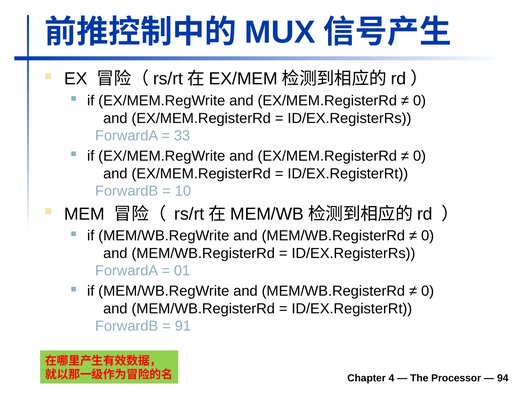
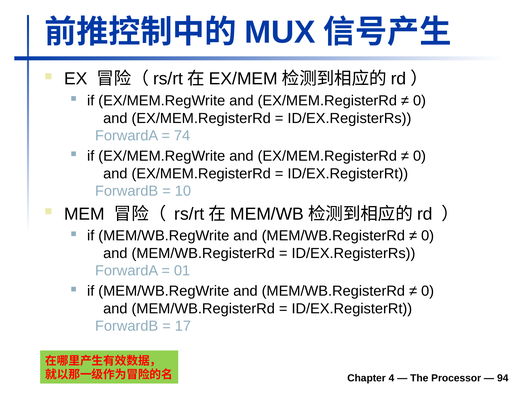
33: 33 -> 74
91: 91 -> 17
